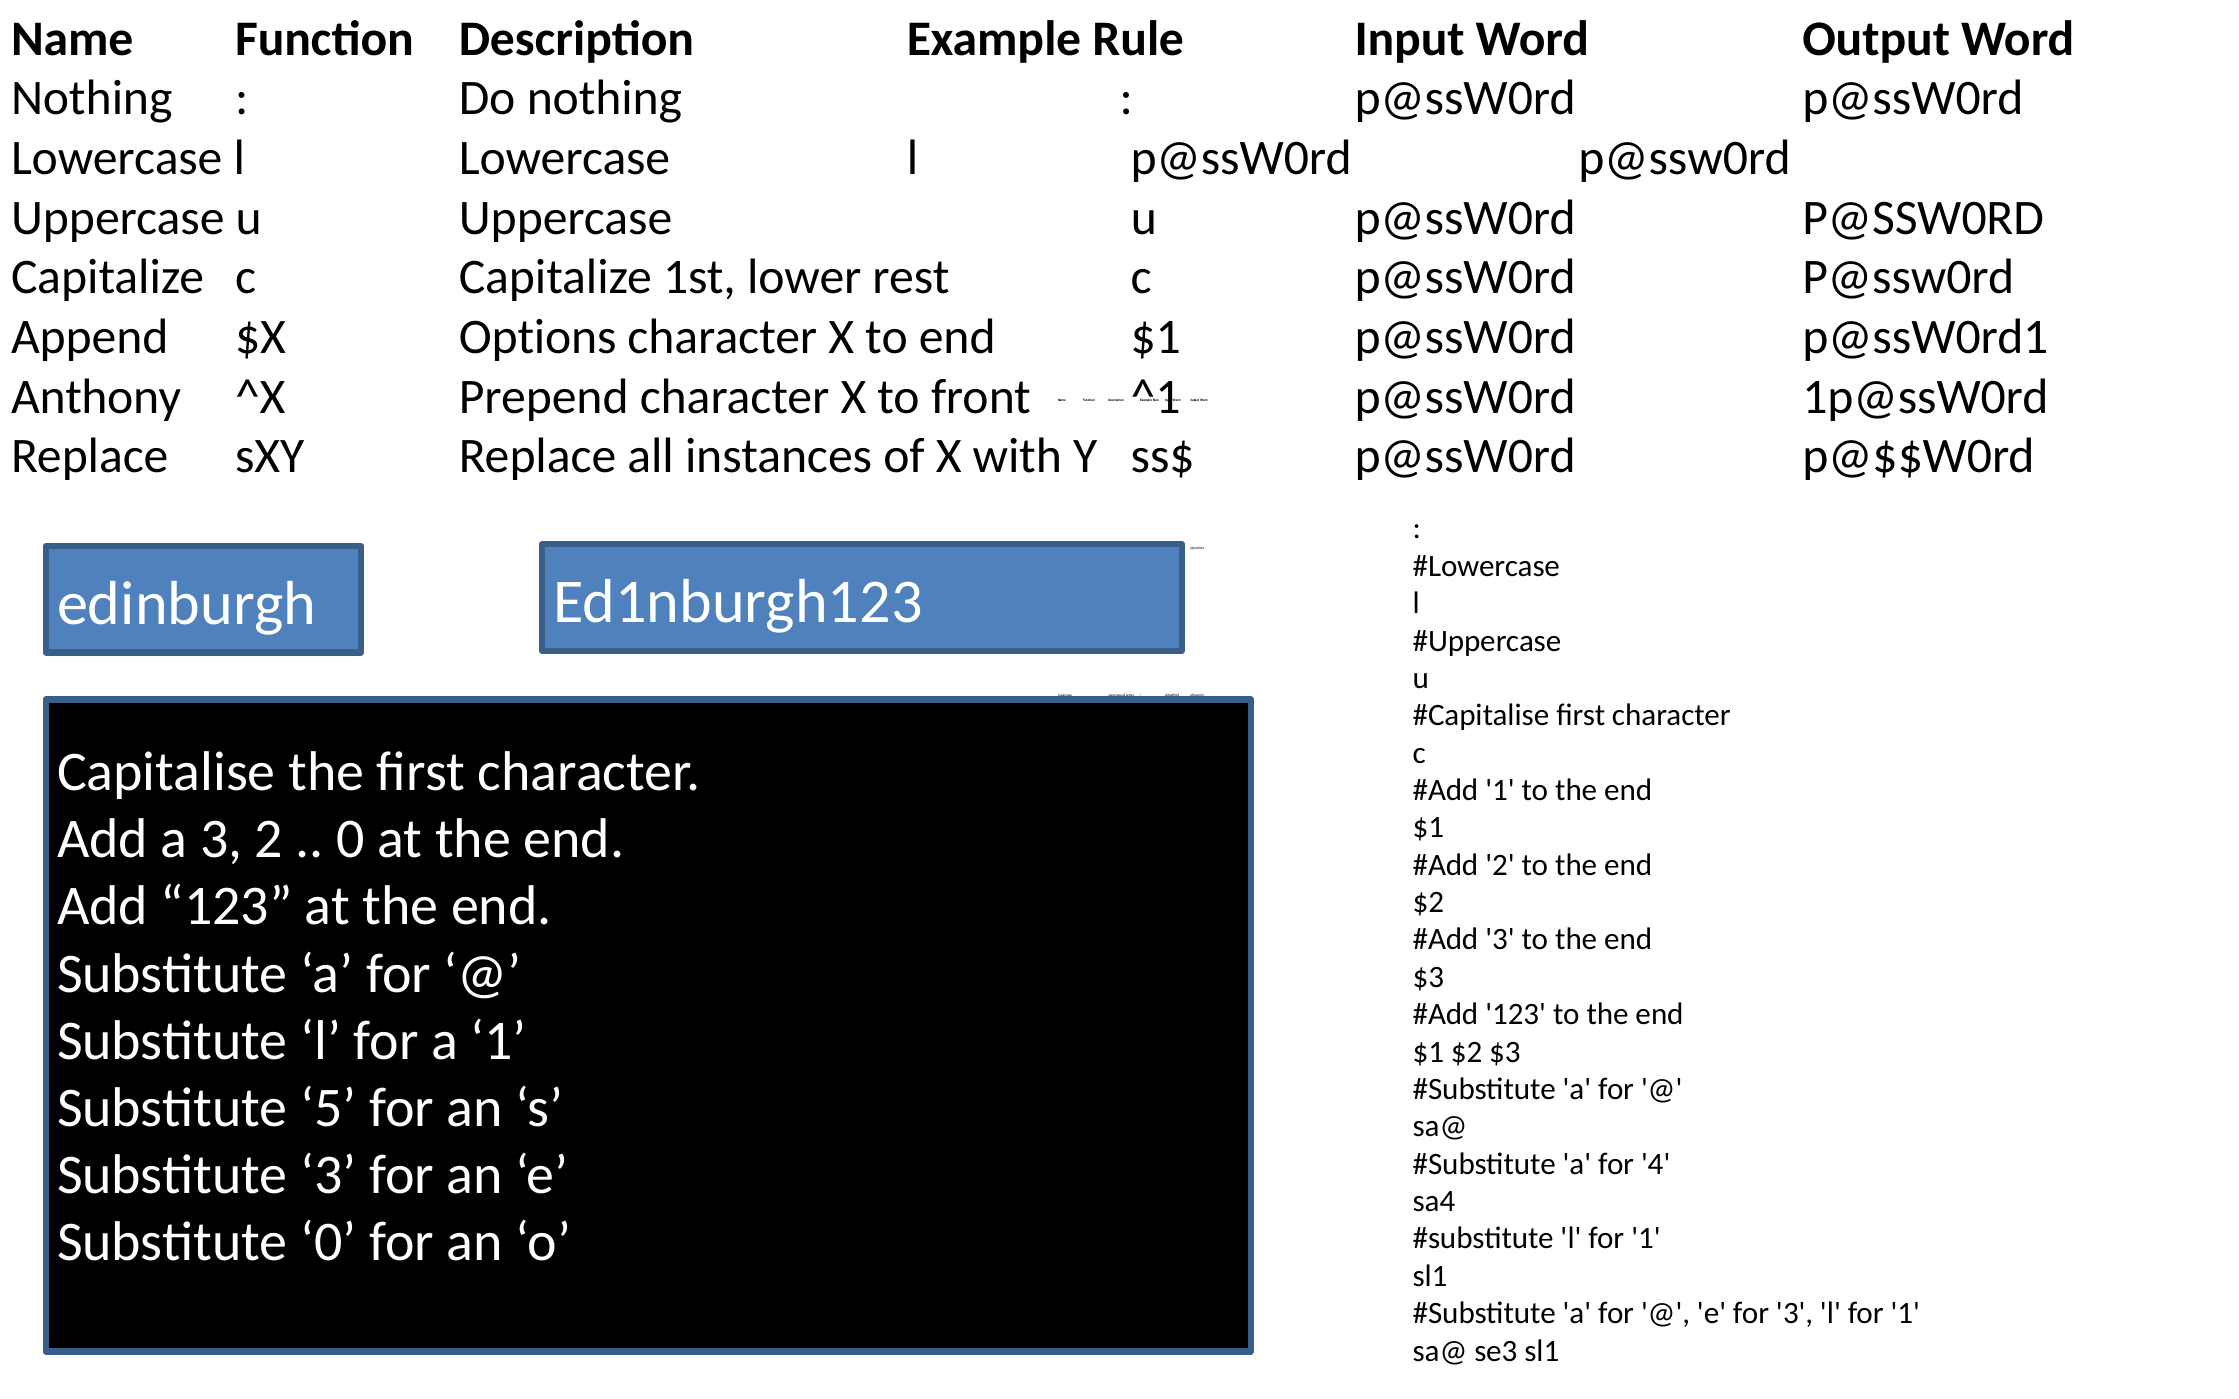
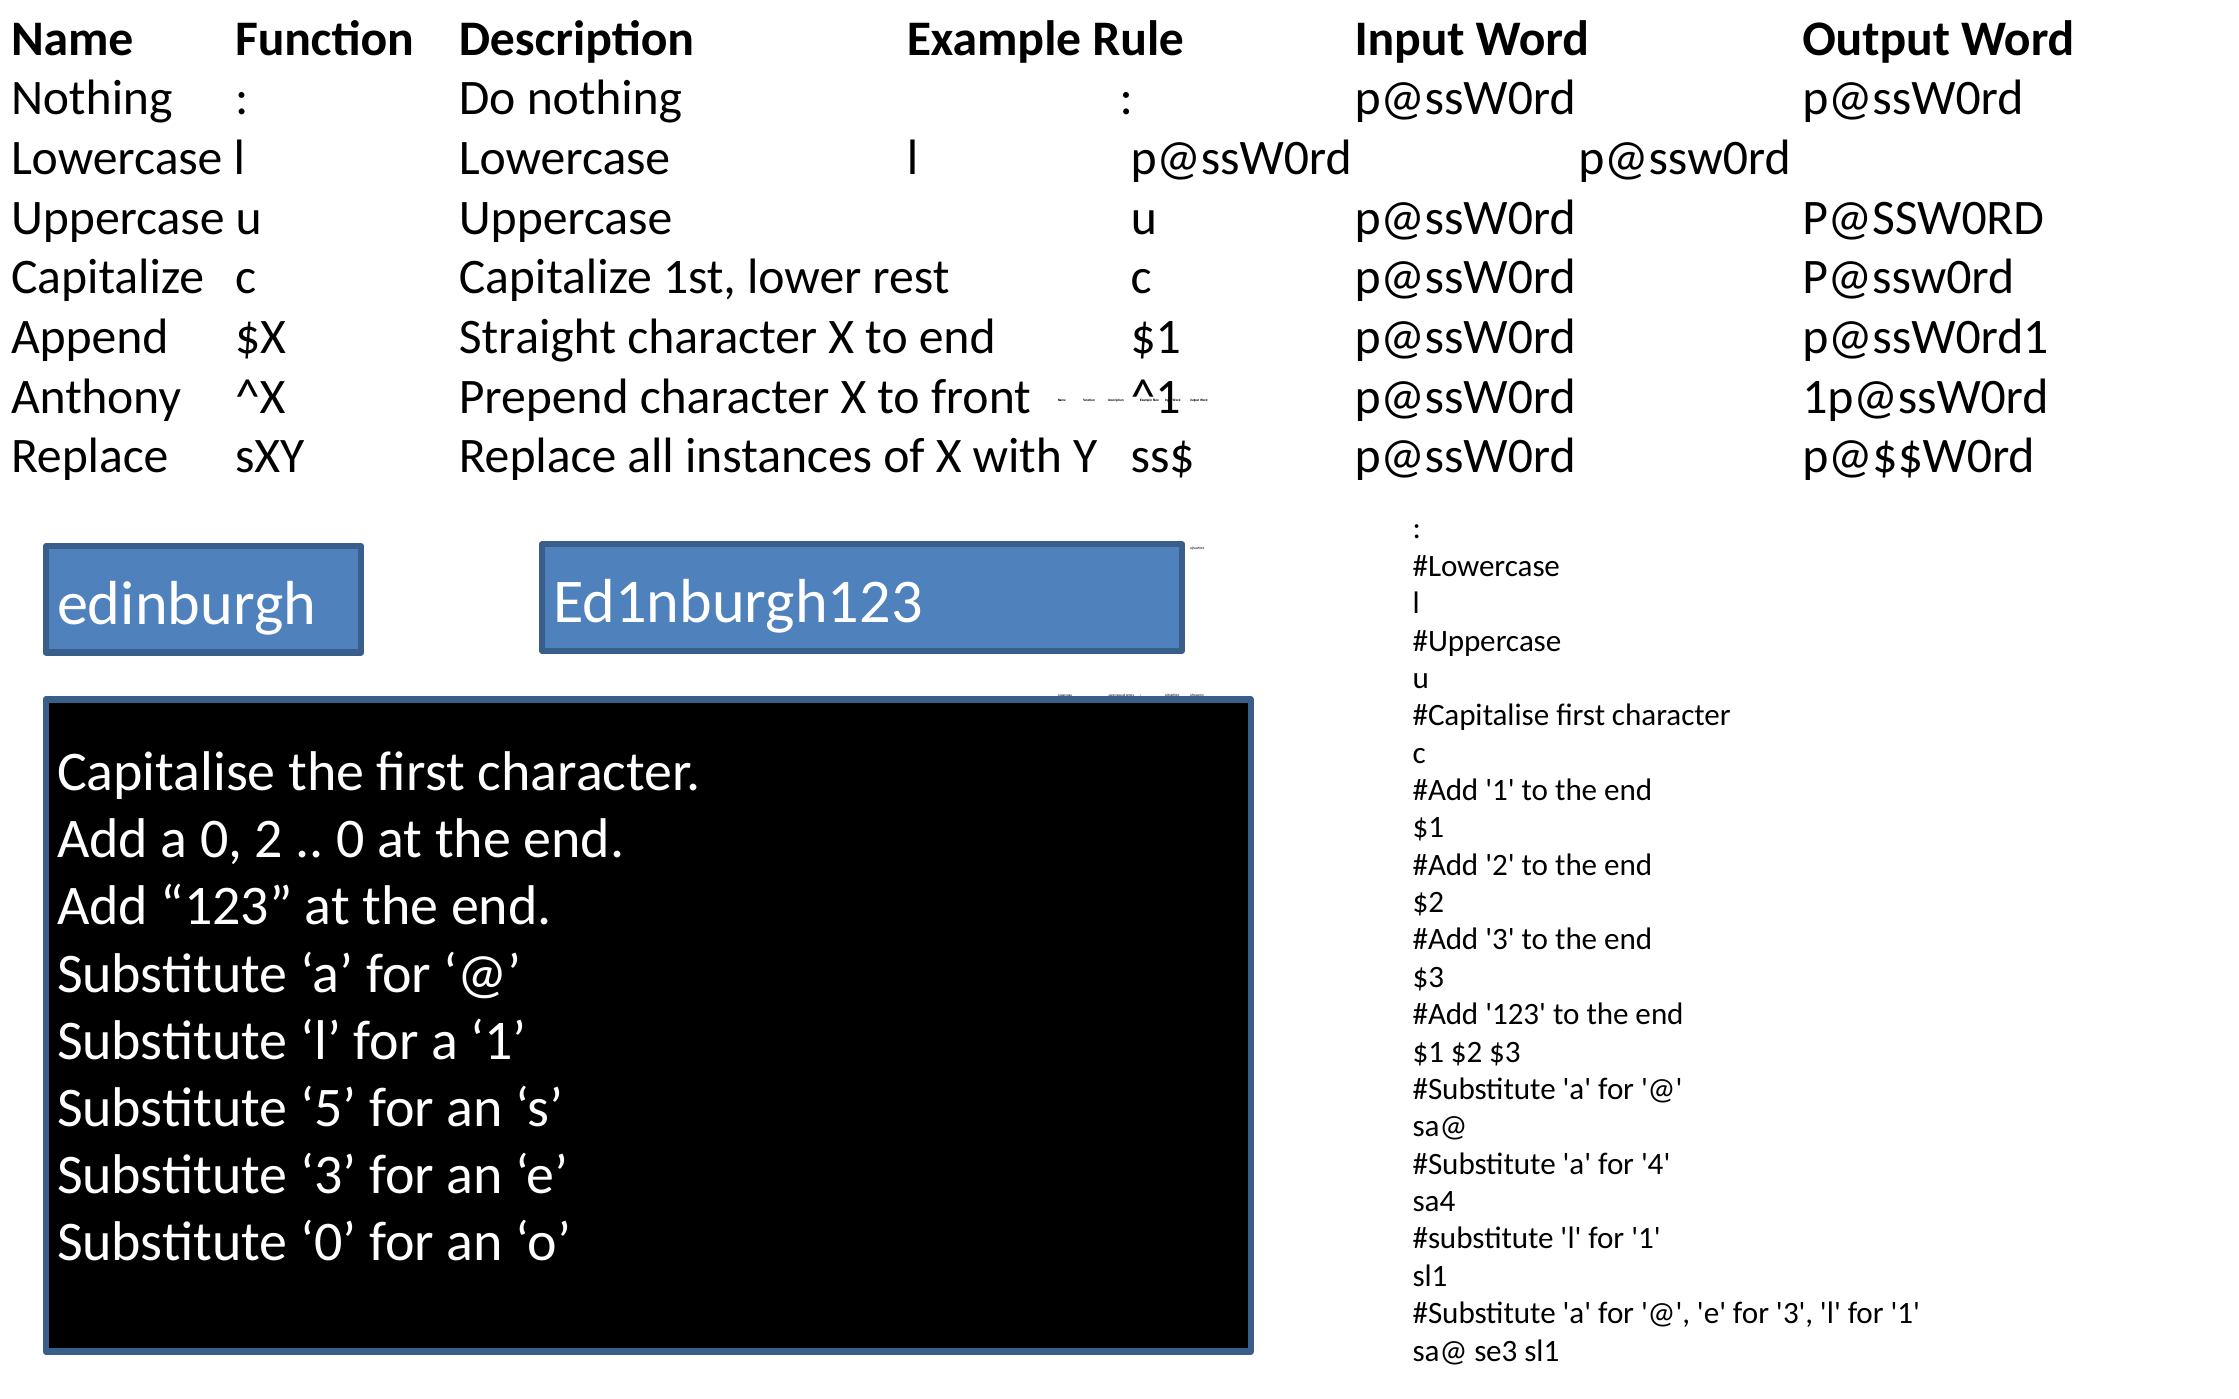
Options: Options -> Straight
a 3: 3 -> 0
